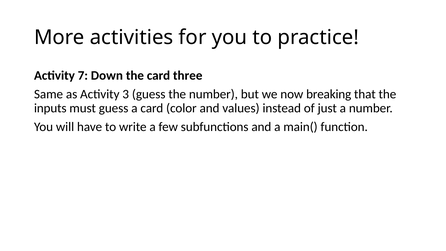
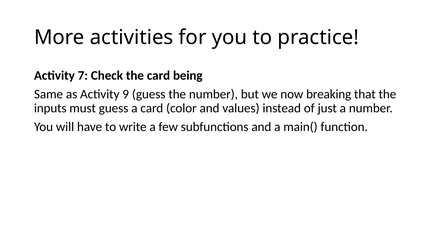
Down: Down -> Check
three: three -> being
3: 3 -> 9
